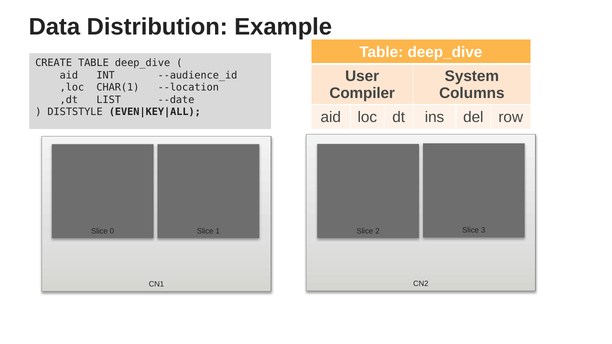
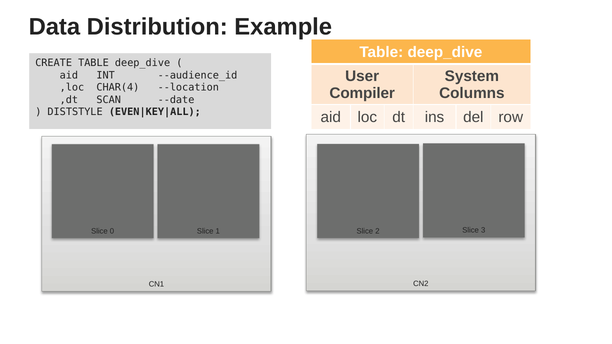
CHAR(1: CHAR(1 -> CHAR(4
LIST: LIST -> SCAN
